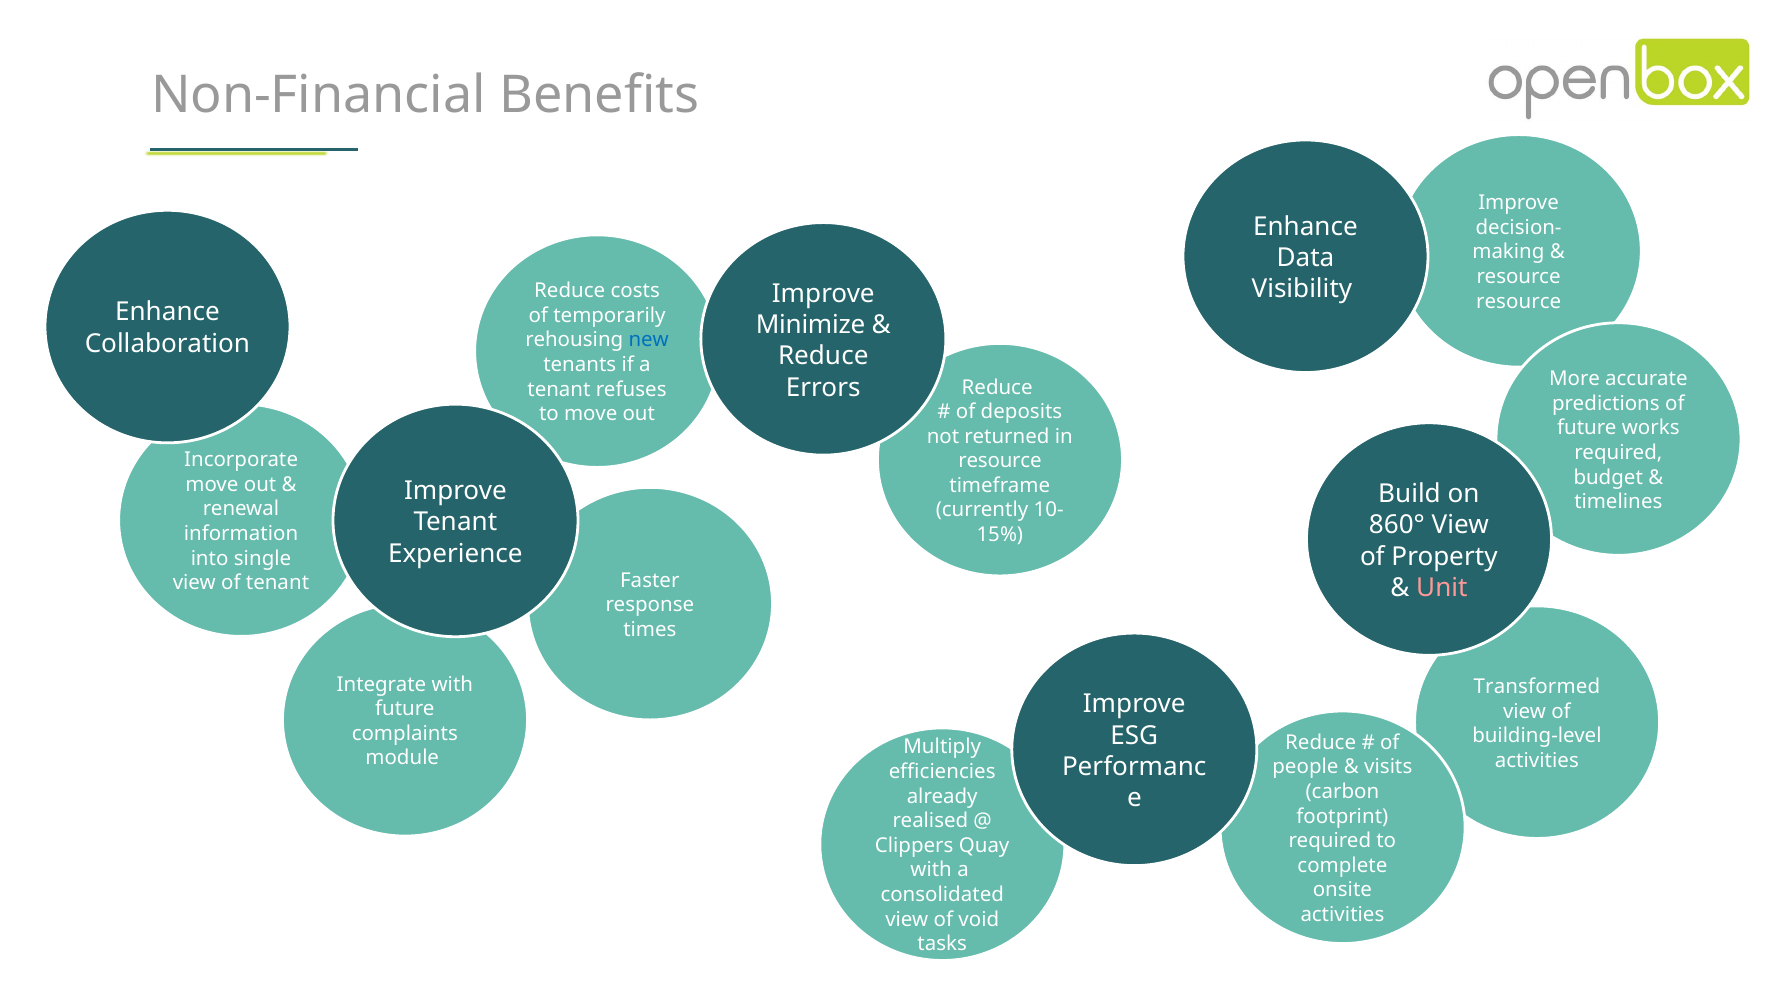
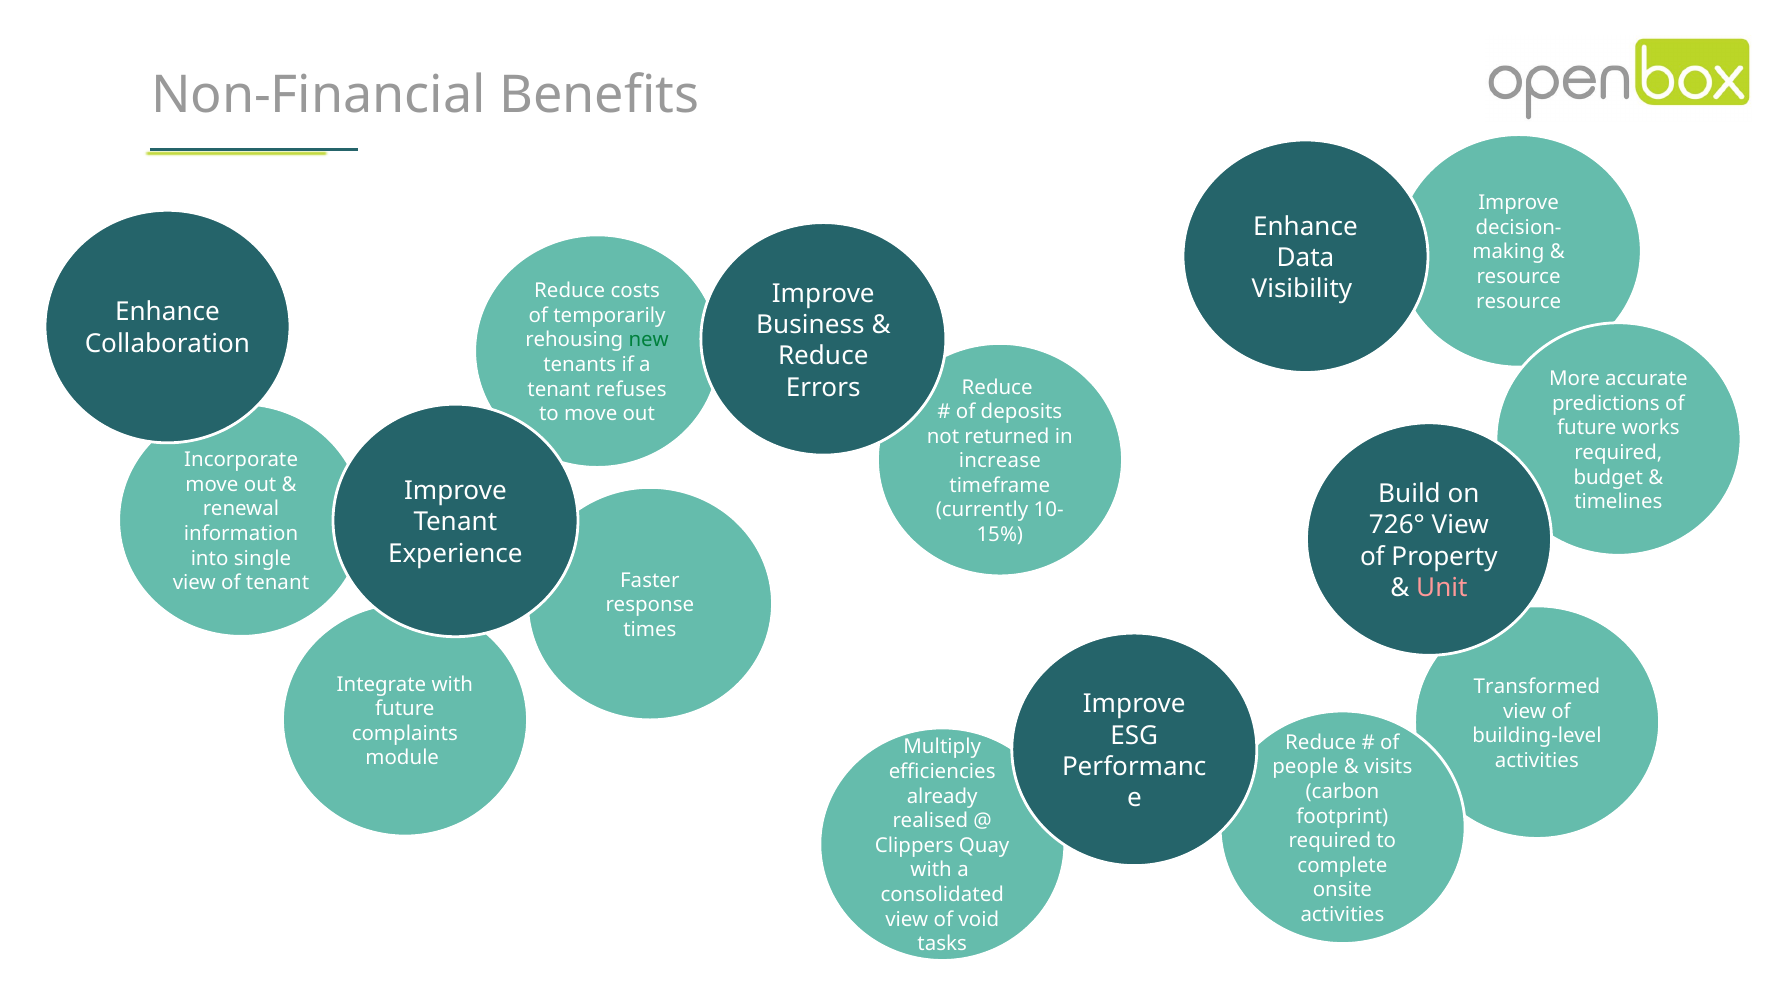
Minimize: Minimize -> Business
new colour: blue -> green
resource at (1000, 461): resource -> increase
860°: 860° -> 726°
